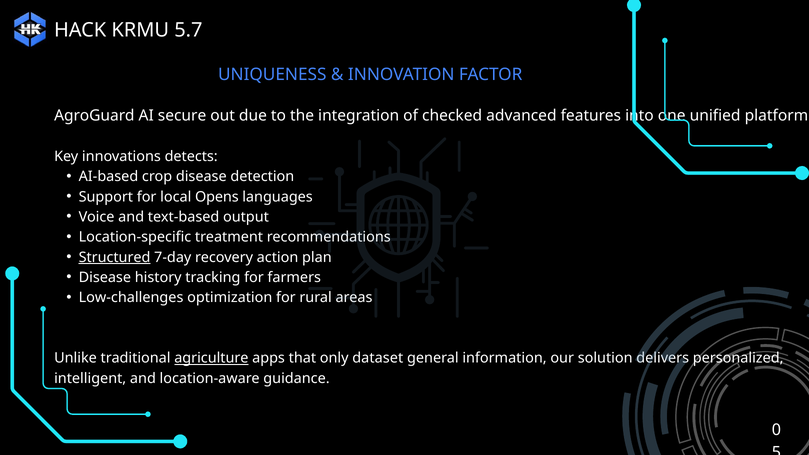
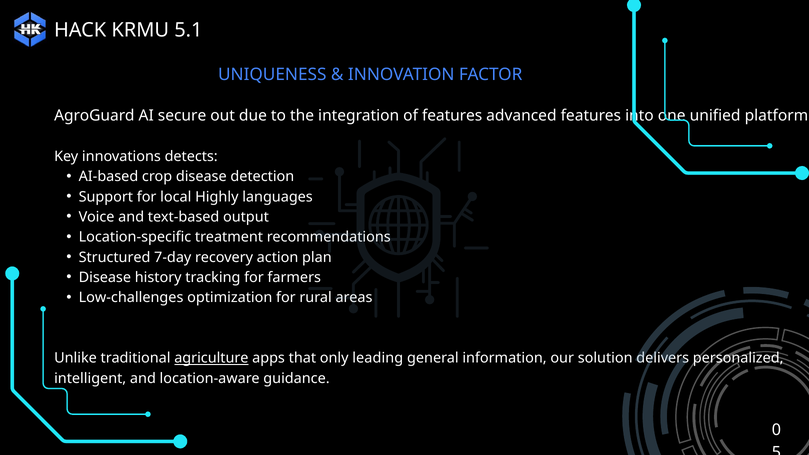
5.7: 5.7 -> 5.1
of checked: checked -> features
Opens: Opens -> Highly
Structured underline: present -> none
dataset: dataset -> leading
